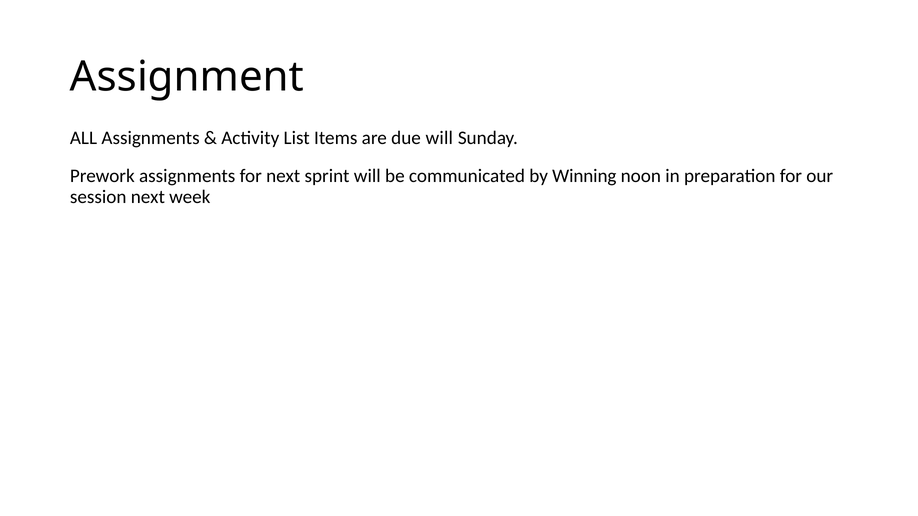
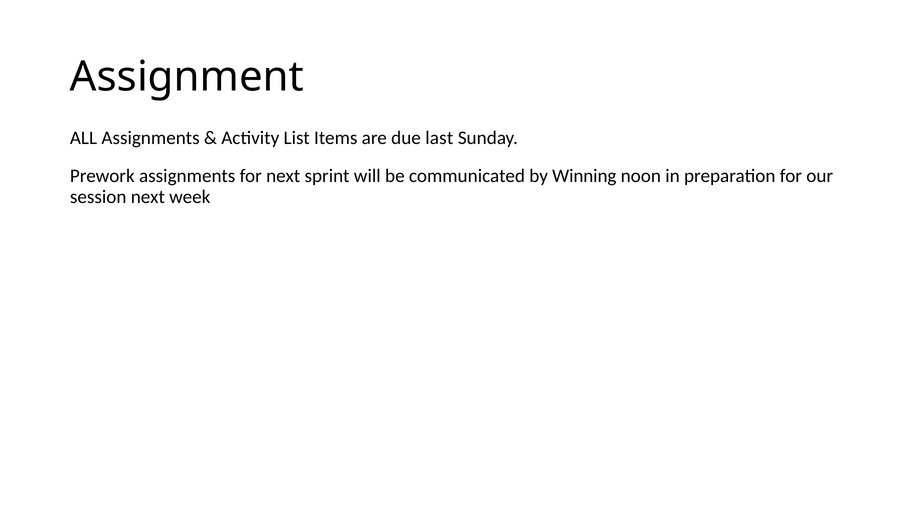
due will: will -> last
